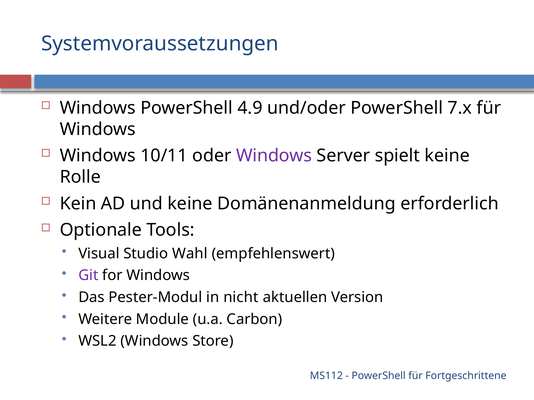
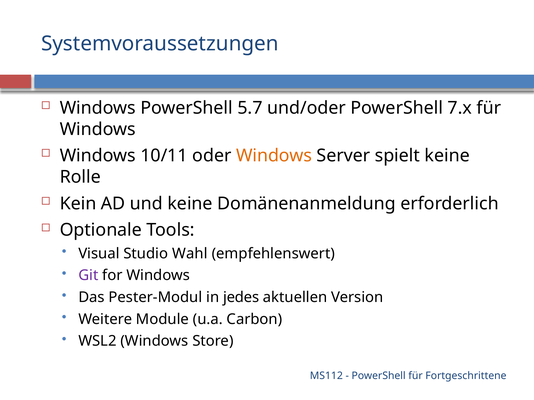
4.9: 4.9 -> 5.7
Windows at (274, 156) colour: purple -> orange
nicht: nicht -> jedes
